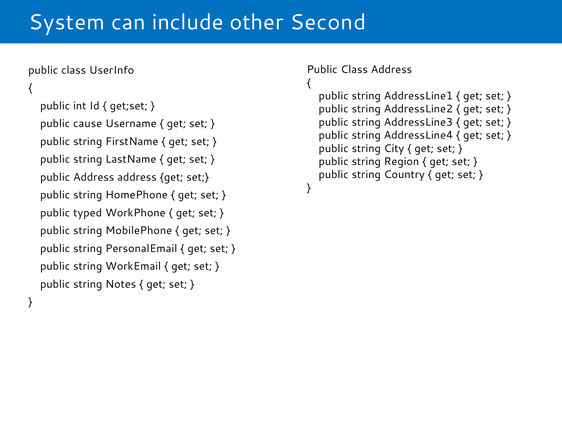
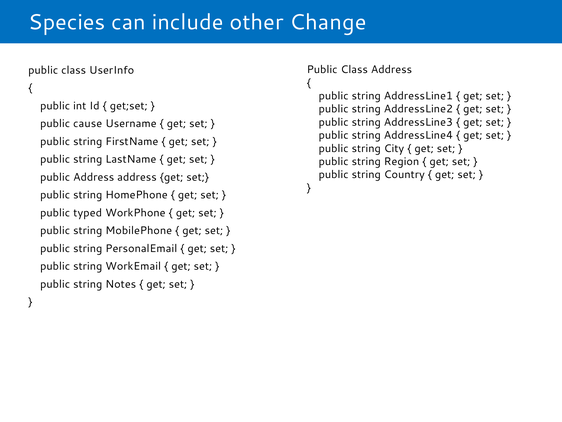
System: System -> Species
Second: Second -> Change
